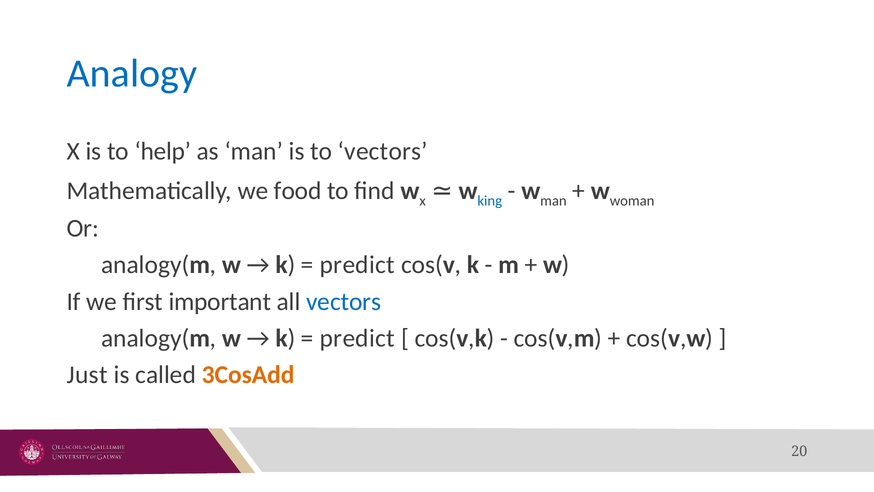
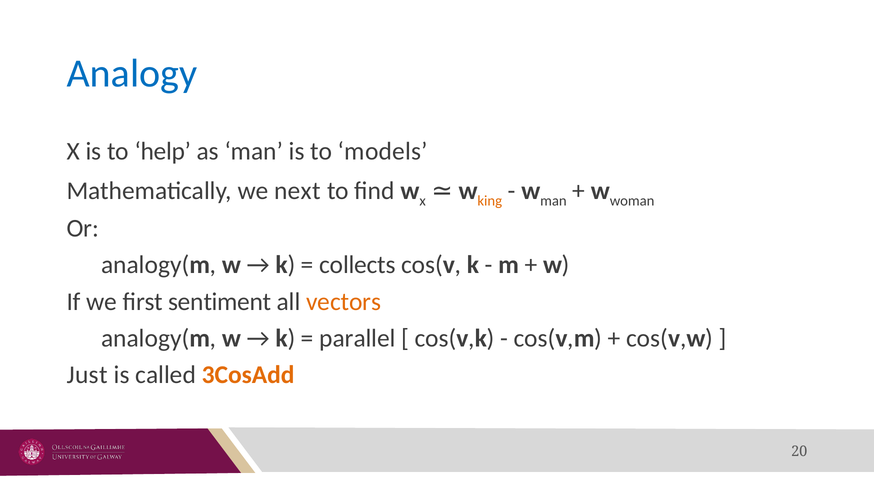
to vectors: vectors -> models
food: food -> next
king colour: blue -> orange
predict at (357, 265): predict -> collects
important: important -> sentiment
vectors at (344, 301) colour: blue -> orange
predict at (357, 338): predict -> parallel
